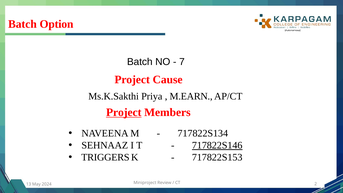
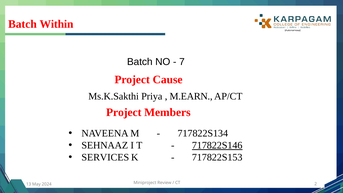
Option: Option -> Within
Project at (124, 112) underline: present -> none
TRIGGERS: TRIGGERS -> SERVICES
